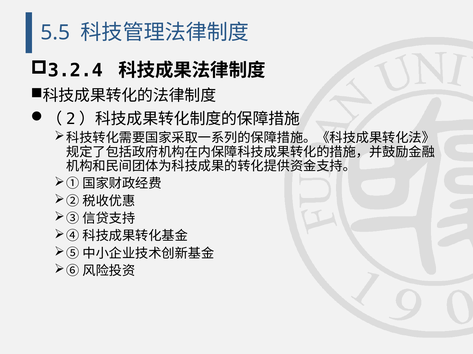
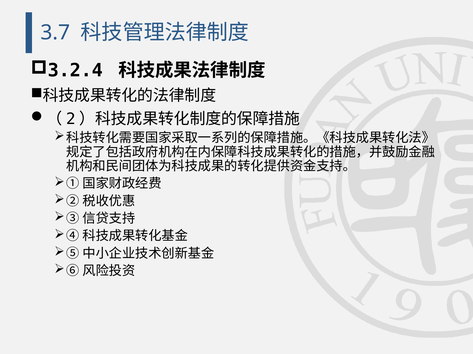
5.5: 5.5 -> 3.7
